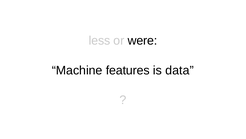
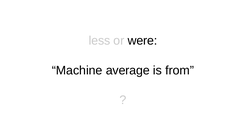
features: features -> average
data: data -> from
